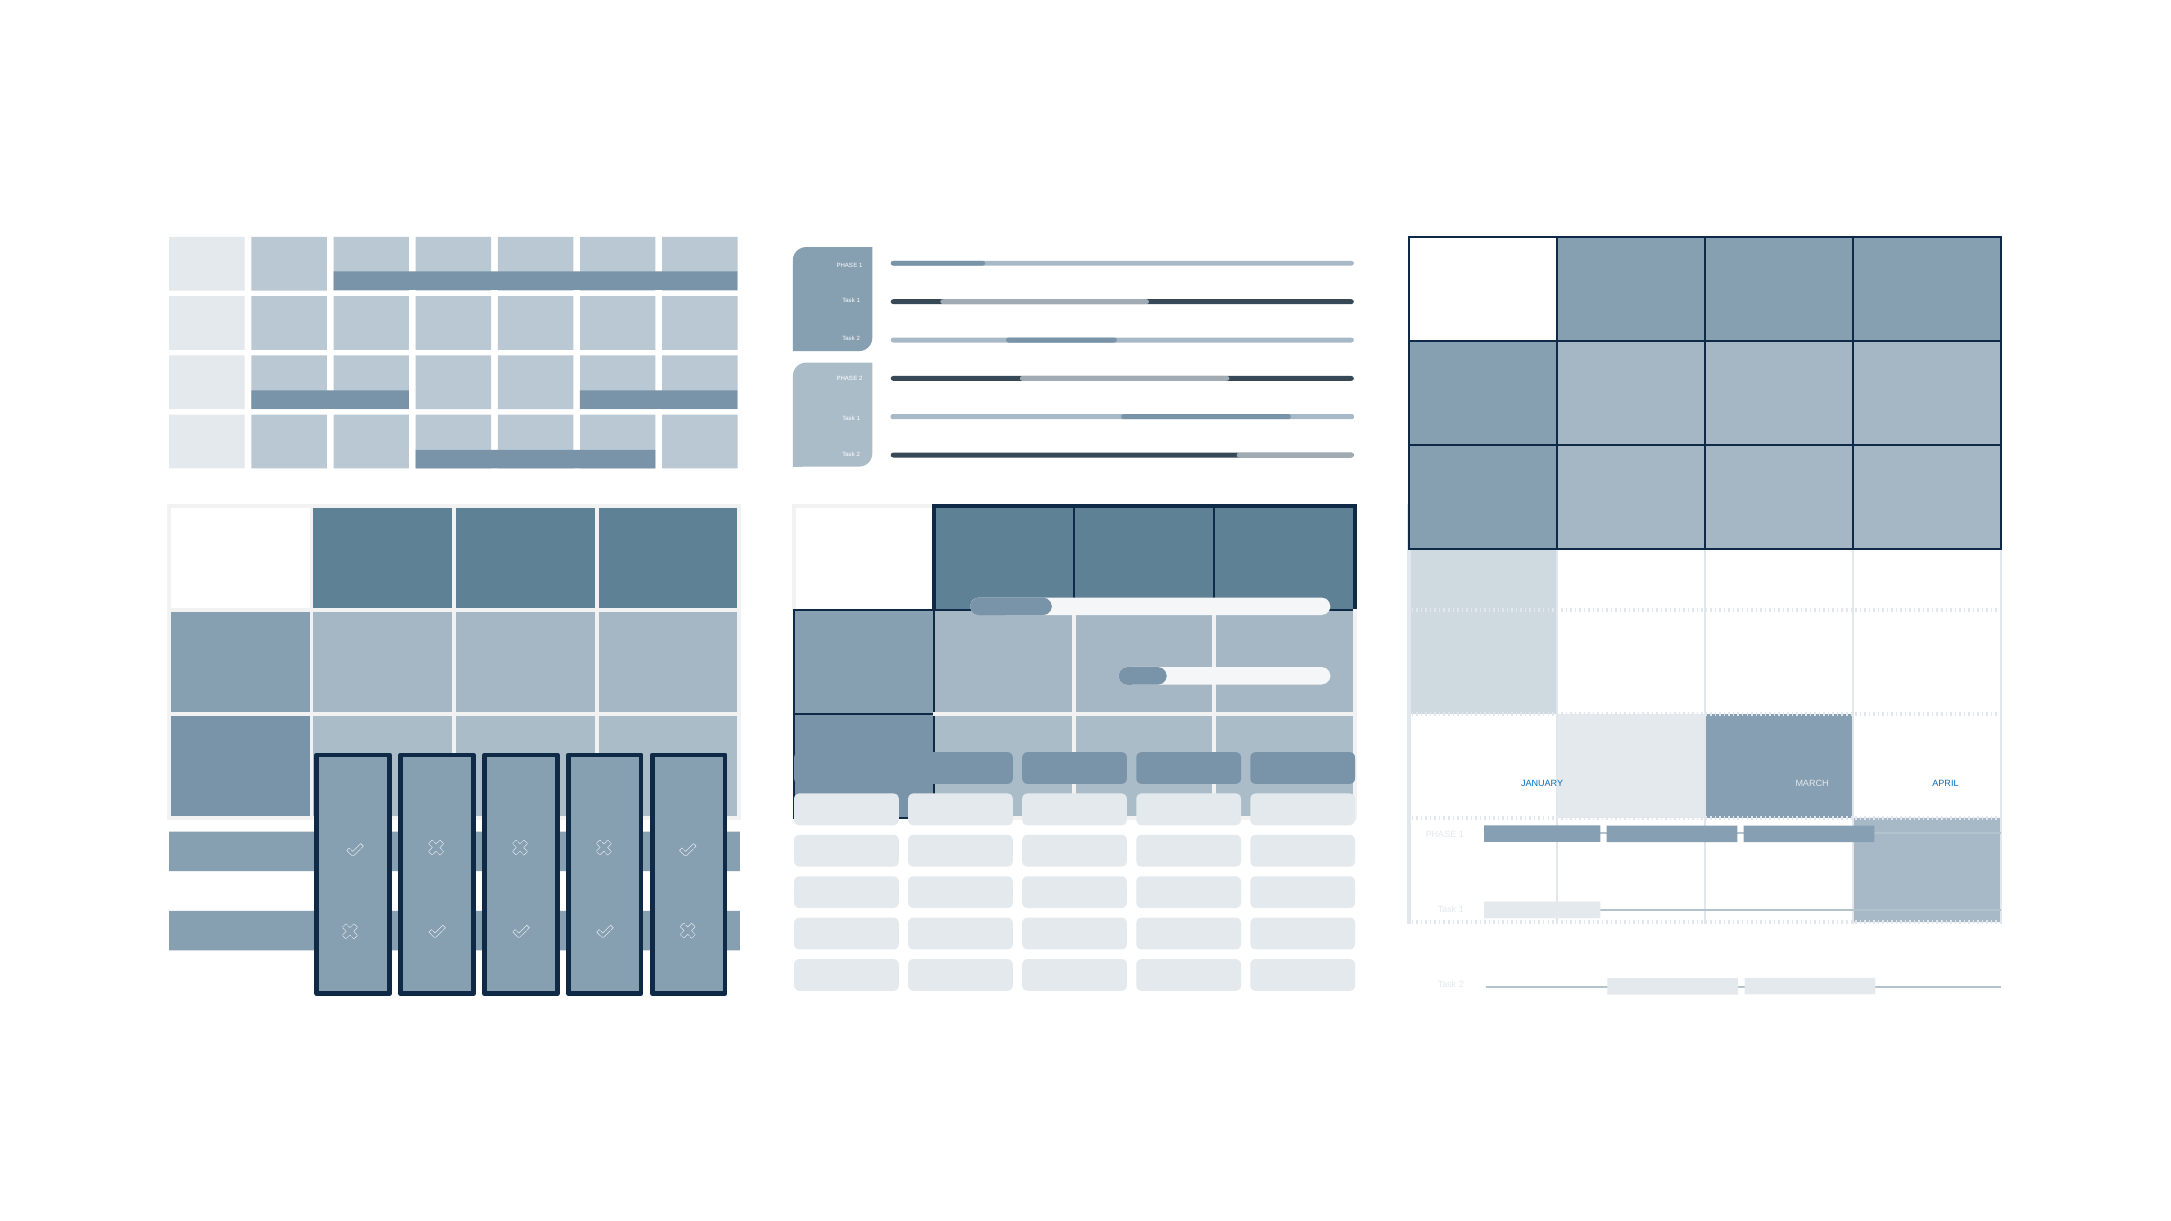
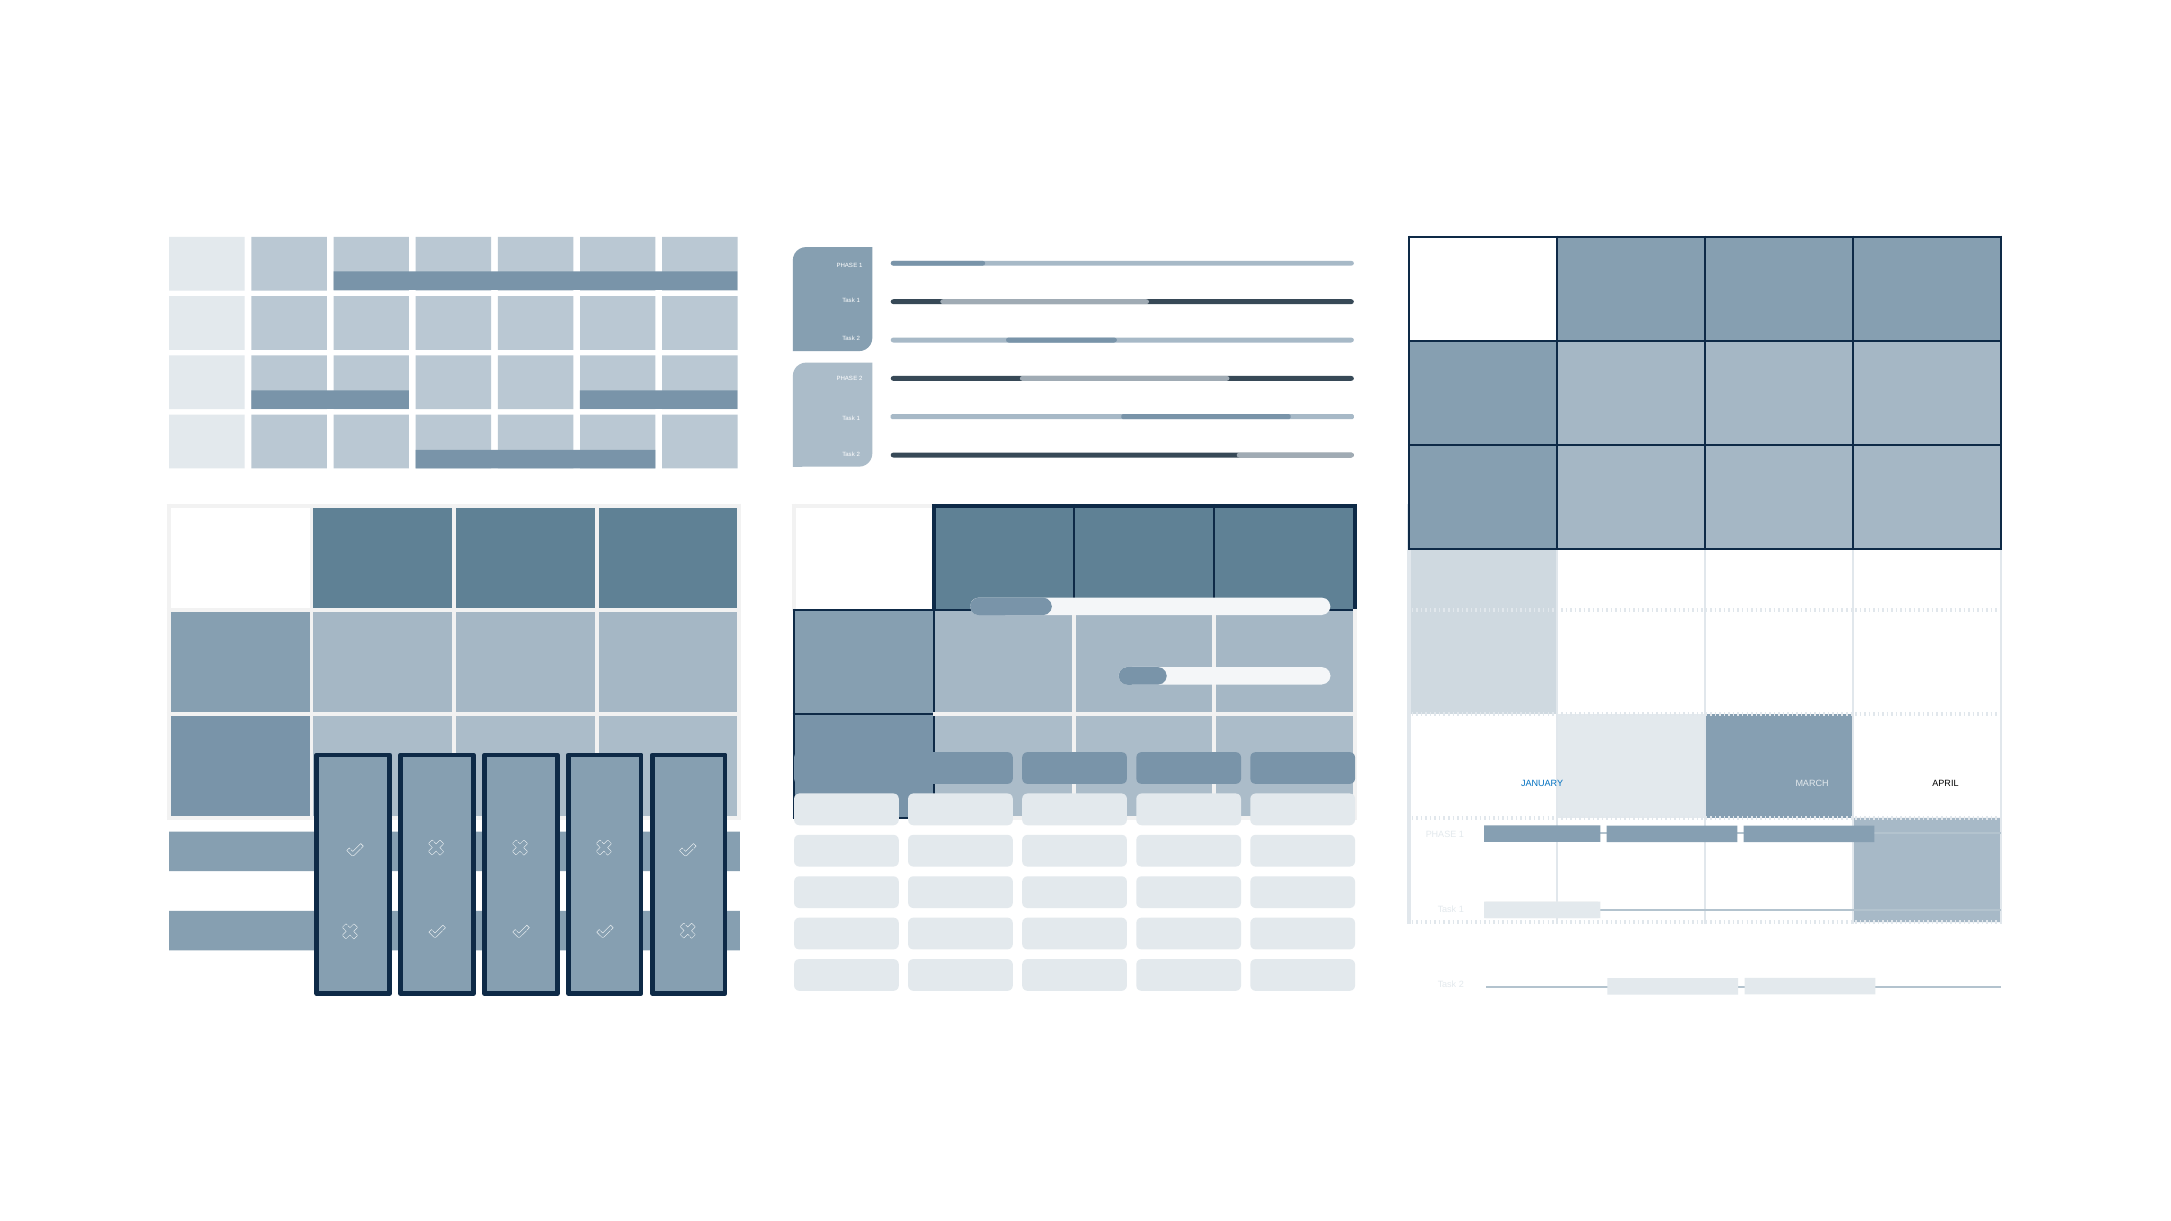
APRIL at (1945, 784) colour: blue -> black
